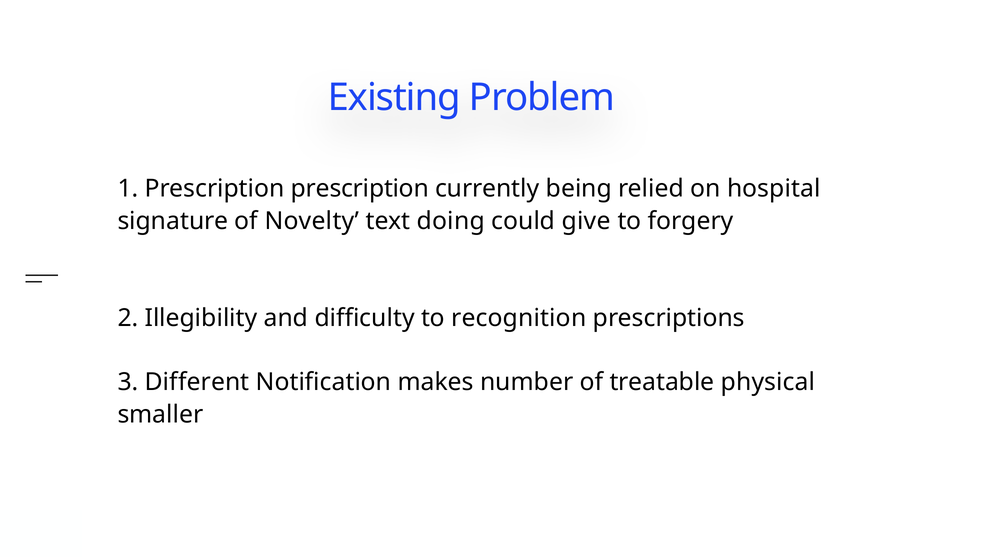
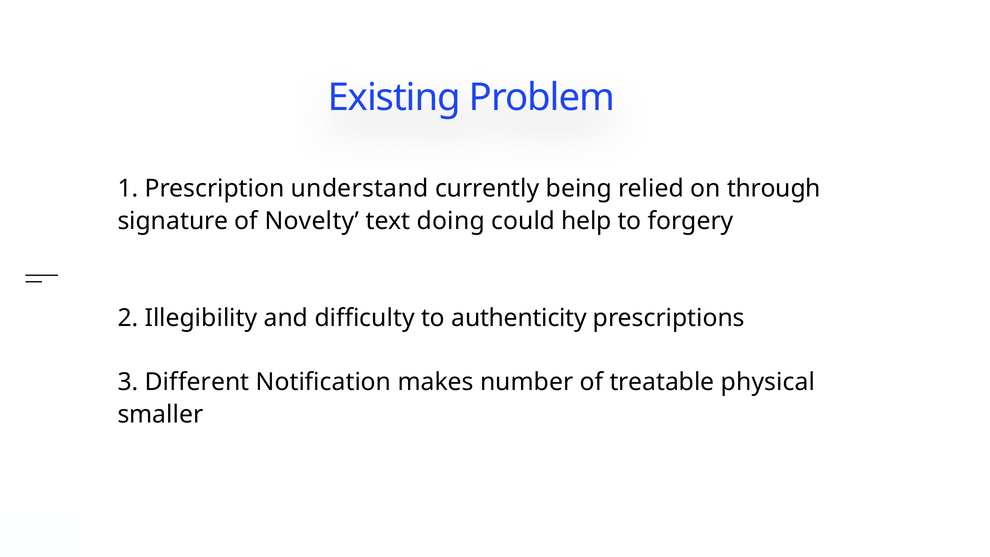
Prescription prescription: prescription -> understand
hospital: hospital -> through
give: give -> help
recognition: recognition -> authenticity
